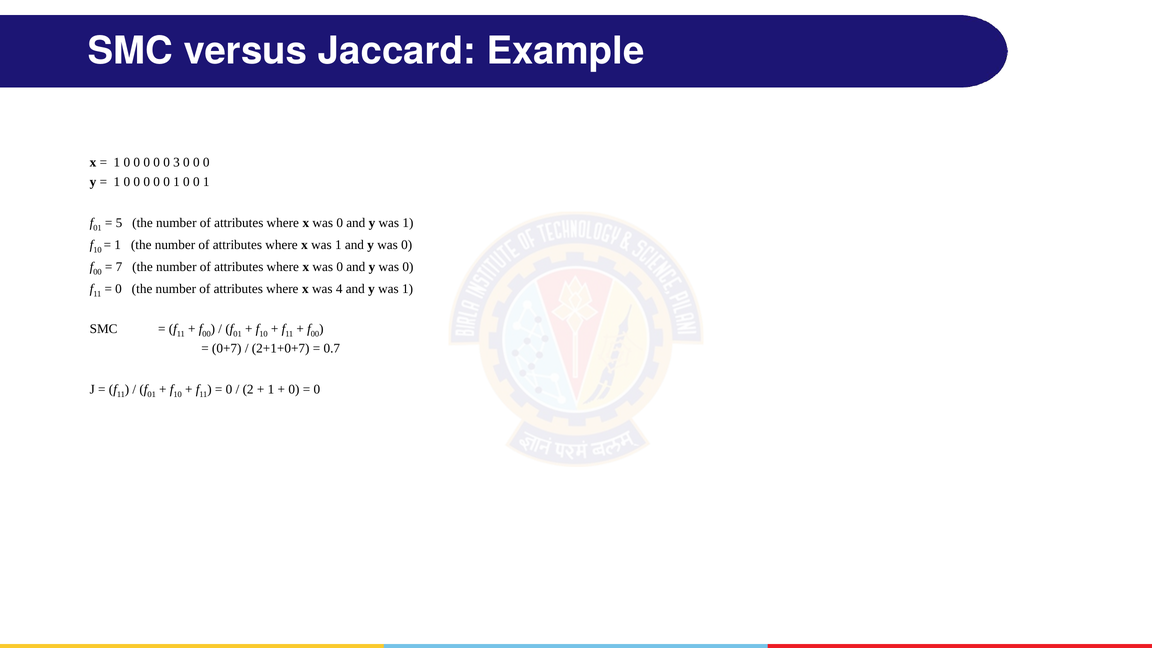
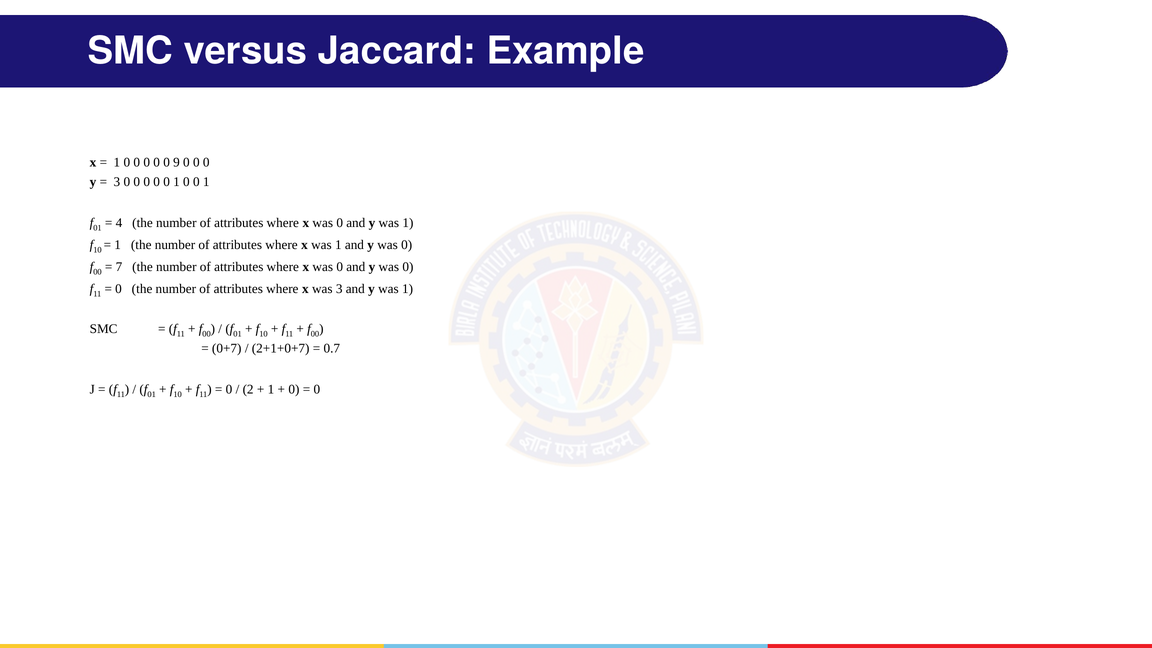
3: 3 -> 9
1 at (117, 182): 1 -> 3
5: 5 -> 4
was 4: 4 -> 3
